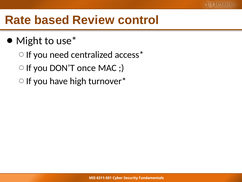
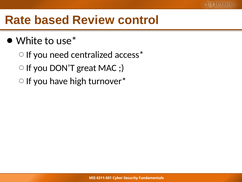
Might: Might -> White
once: once -> great
